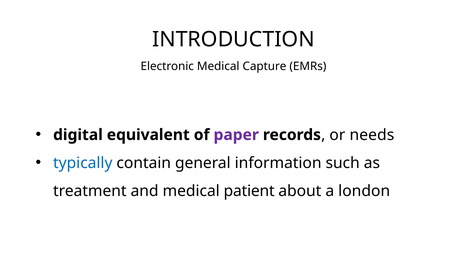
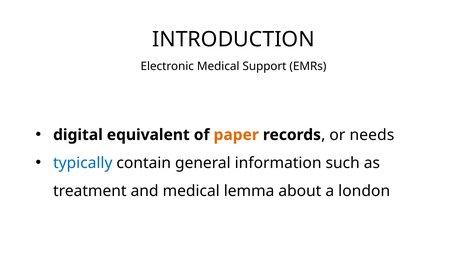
Capture: Capture -> Support
paper colour: purple -> orange
patient: patient -> lemma
